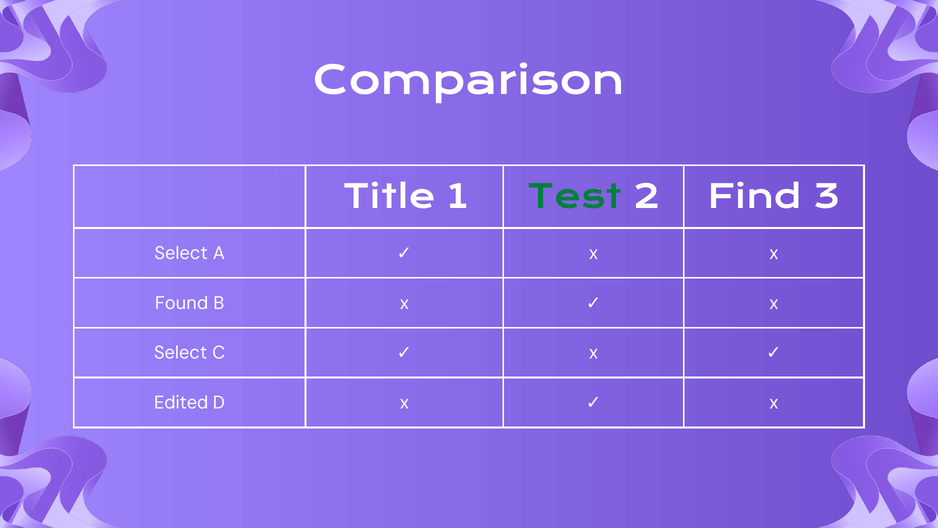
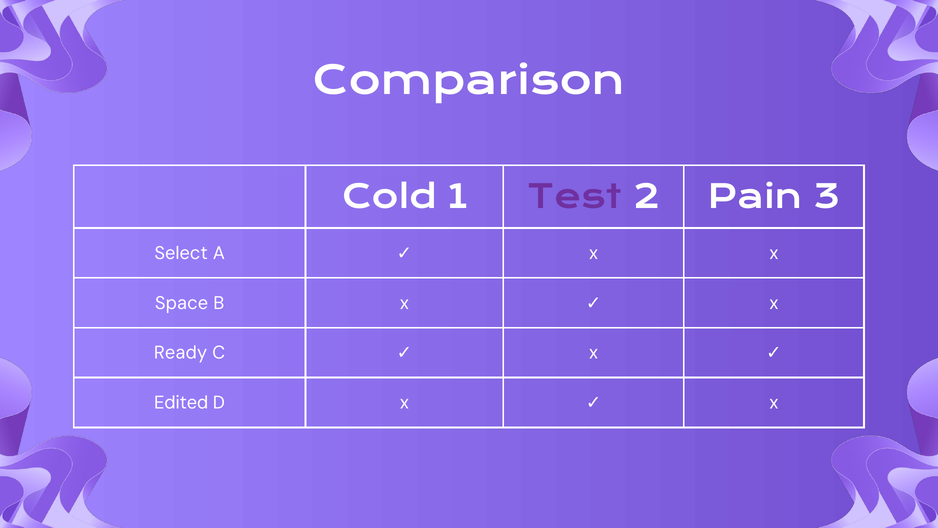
Title: Title -> Cold
Test colour: green -> purple
Find: Find -> Pain
Found: Found -> Space
Select at (181, 353): Select -> Ready
